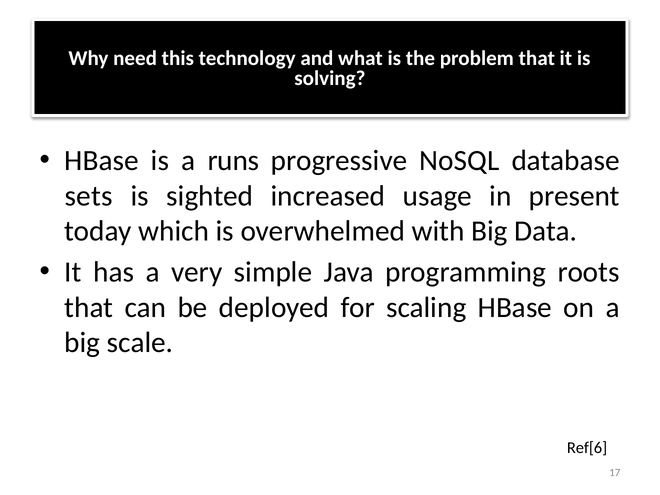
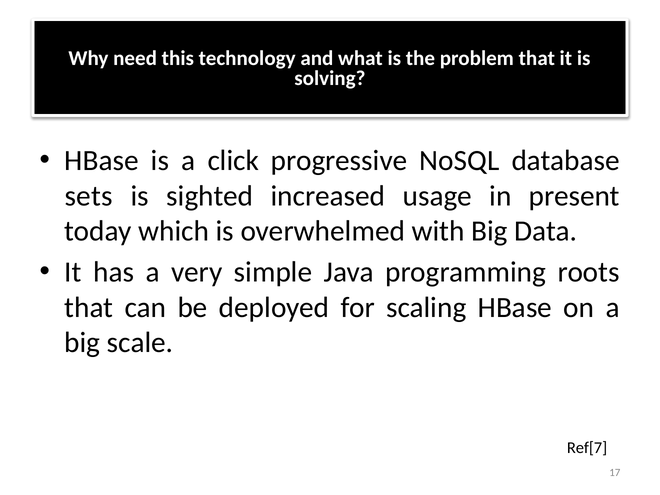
runs: runs -> click
Ref[6: Ref[6 -> Ref[7
